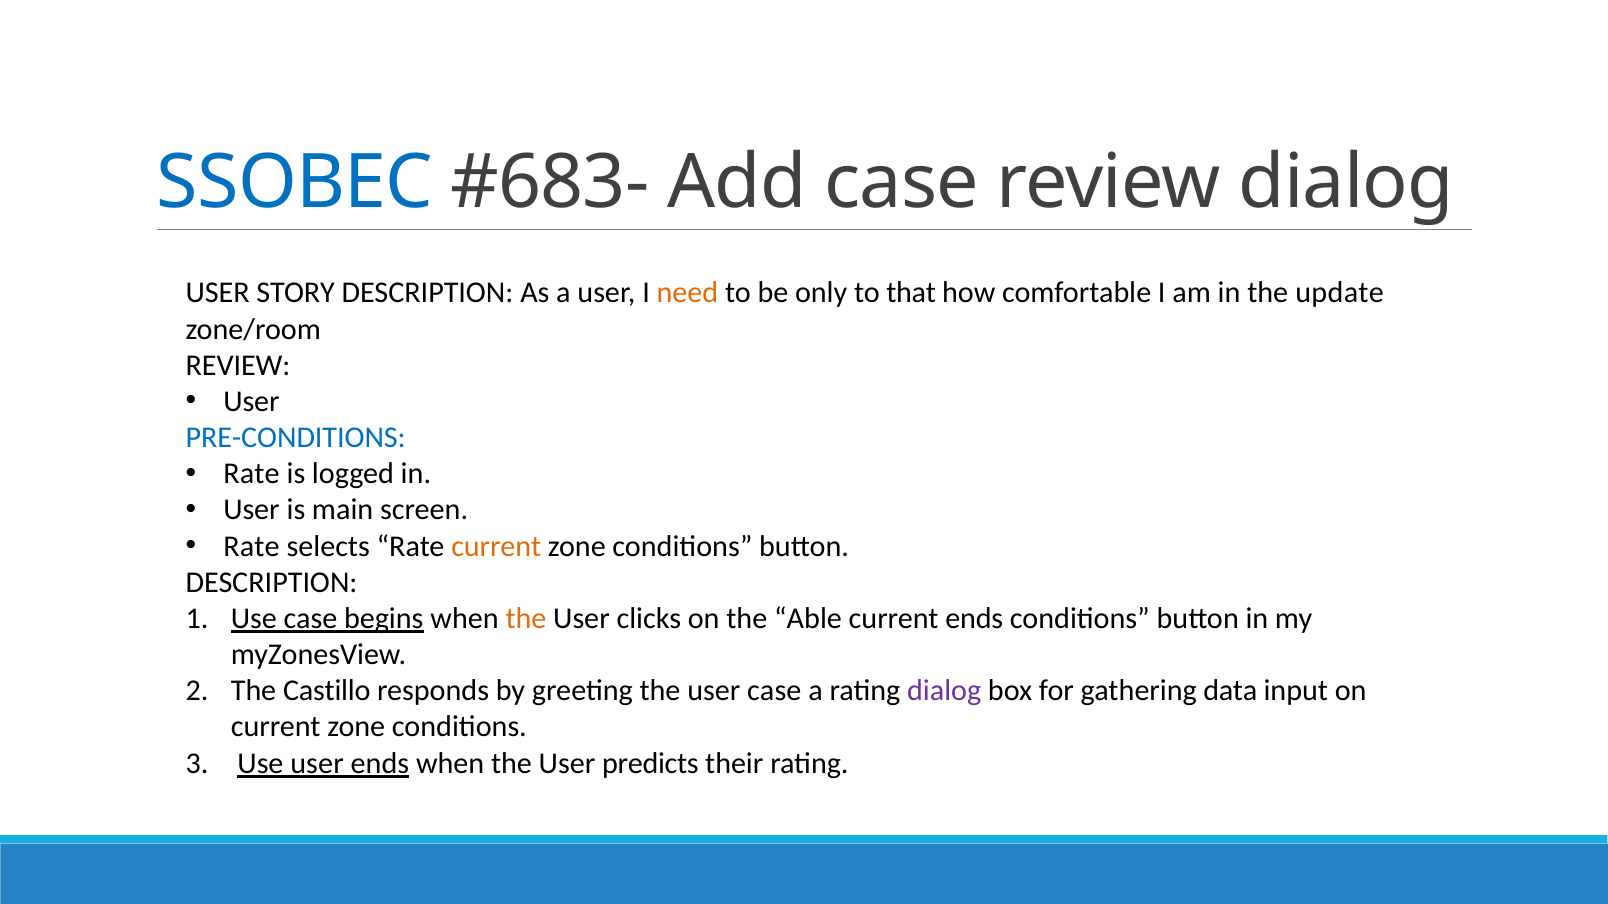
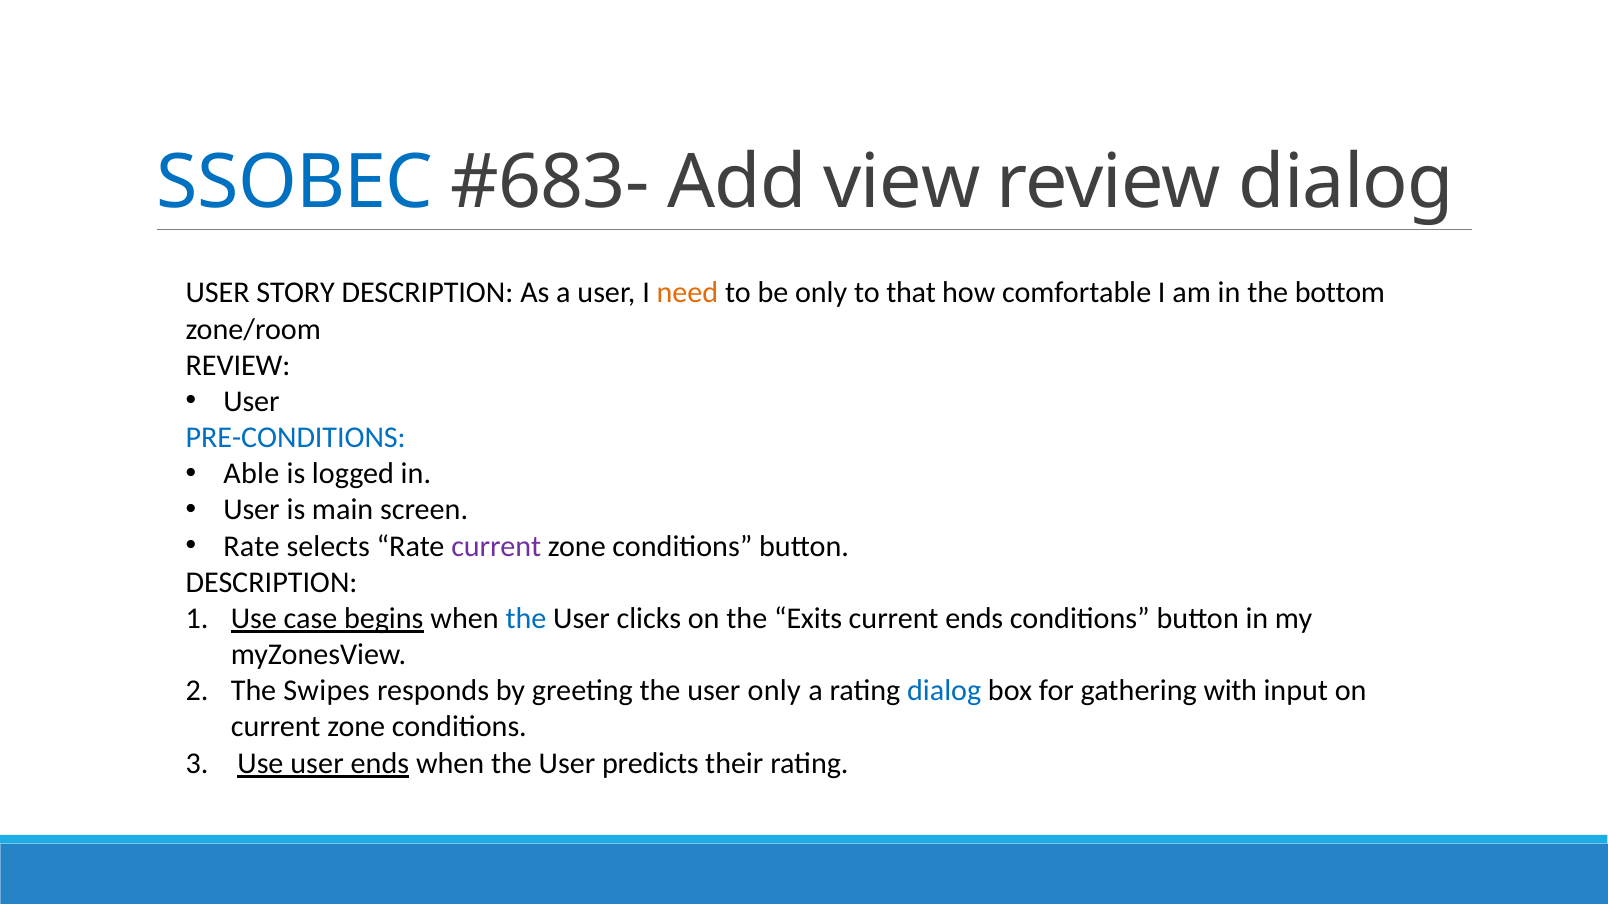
Add case: case -> view
update: update -> bottom
Rate at (251, 474): Rate -> Able
current at (496, 546) colour: orange -> purple
the at (526, 619) colour: orange -> blue
Able: Able -> Exits
Castillo: Castillo -> Swipes
user case: case -> only
dialog at (944, 691) colour: purple -> blue
data: data -> with
